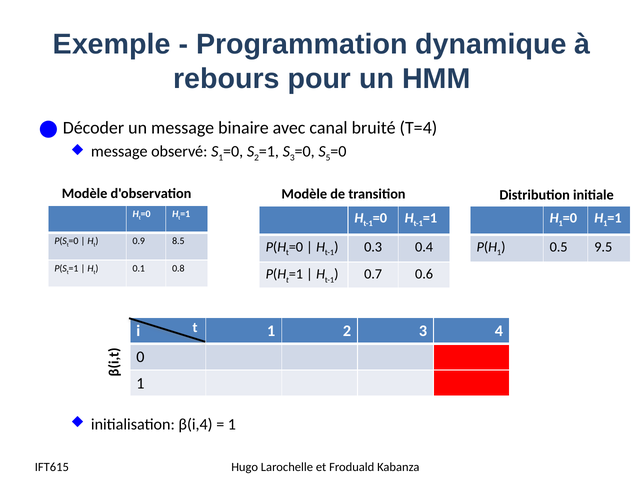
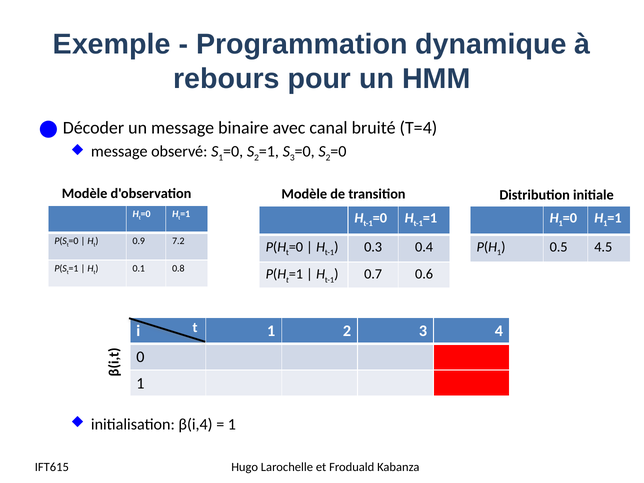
5 at (328, 158): 5 -> 2
8.5: 8.5 -> 7.2
9.5: 9.5 -> 4.5
